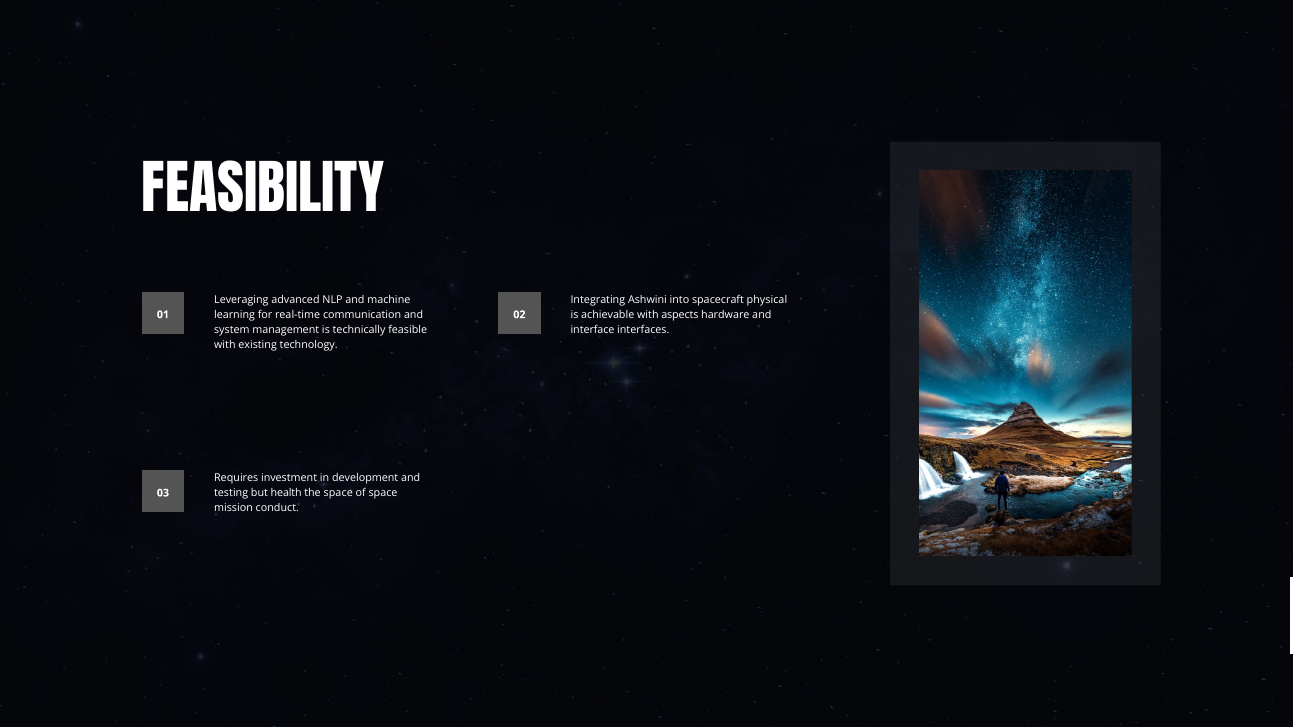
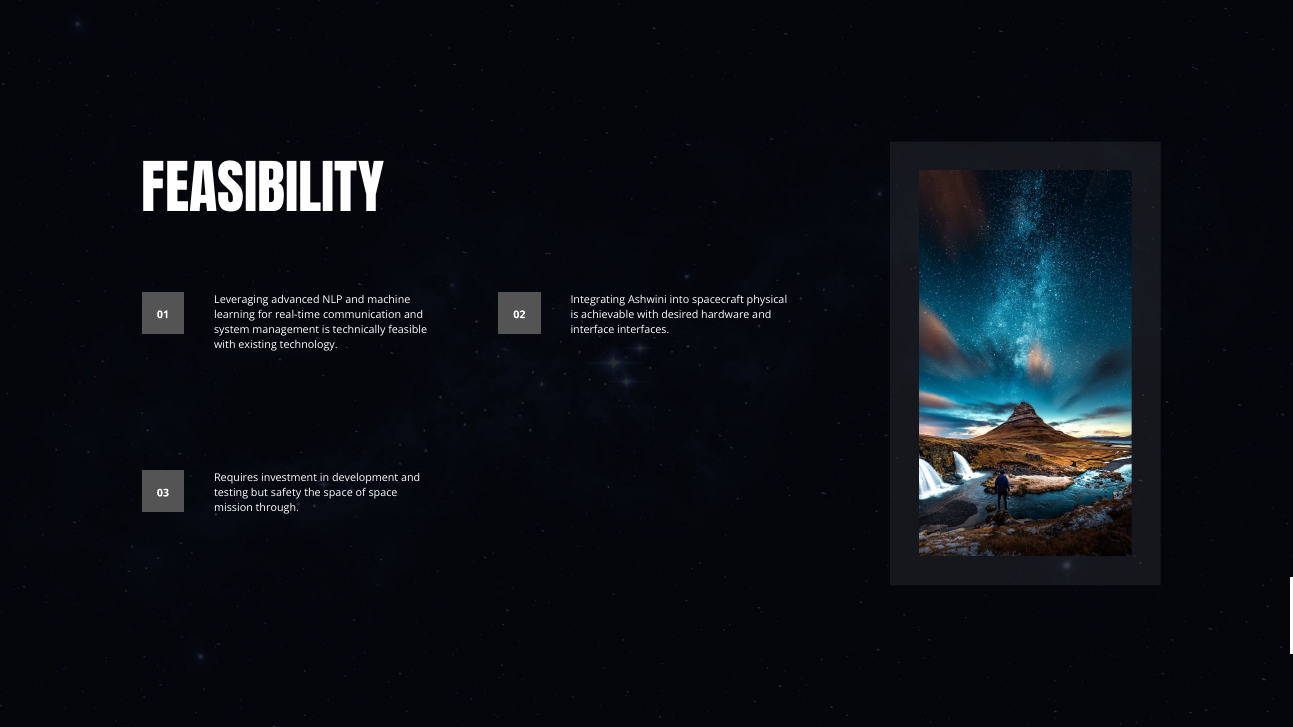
aspects: aspects -> desired
health: health -> safety
conduct: conduct -> through
